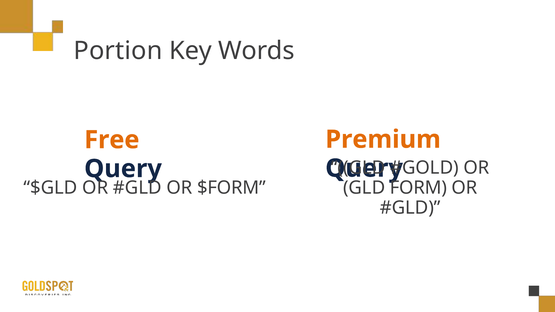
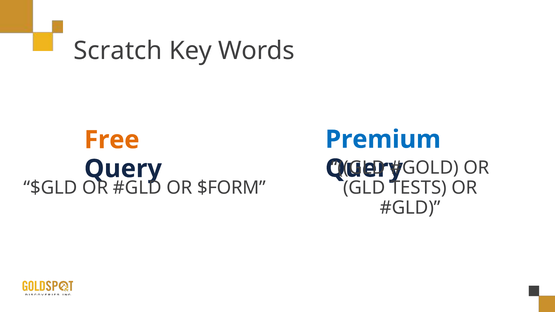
Portion: Portion -> Scratch
Premium colour: orange -> blue
FORM: FORM -> TESTS
